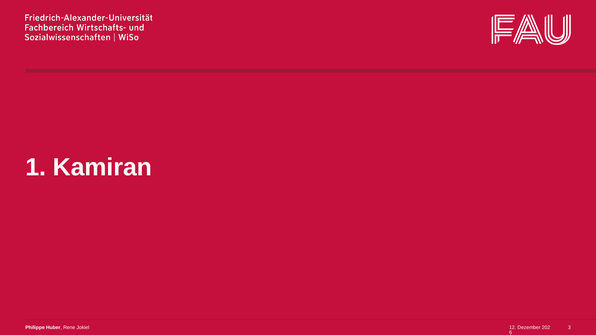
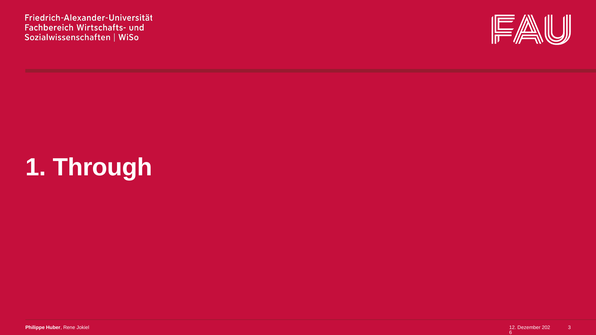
Kamiran: Kamiran -> Through
